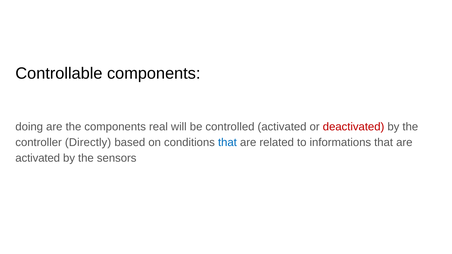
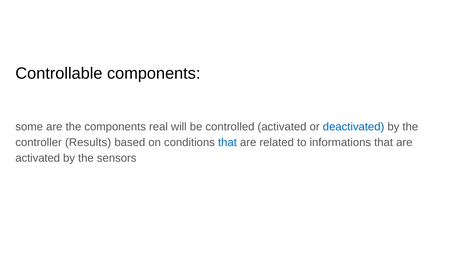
doing: doing -> some
deactivated colour: red -> blue
Directly: Directly -> Results
